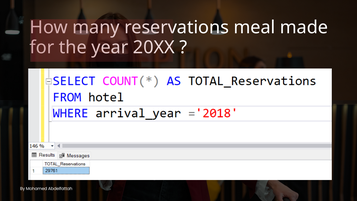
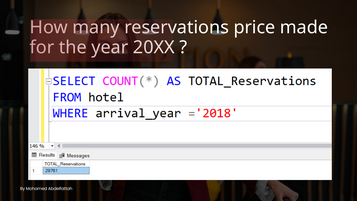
meal: meal -> price
